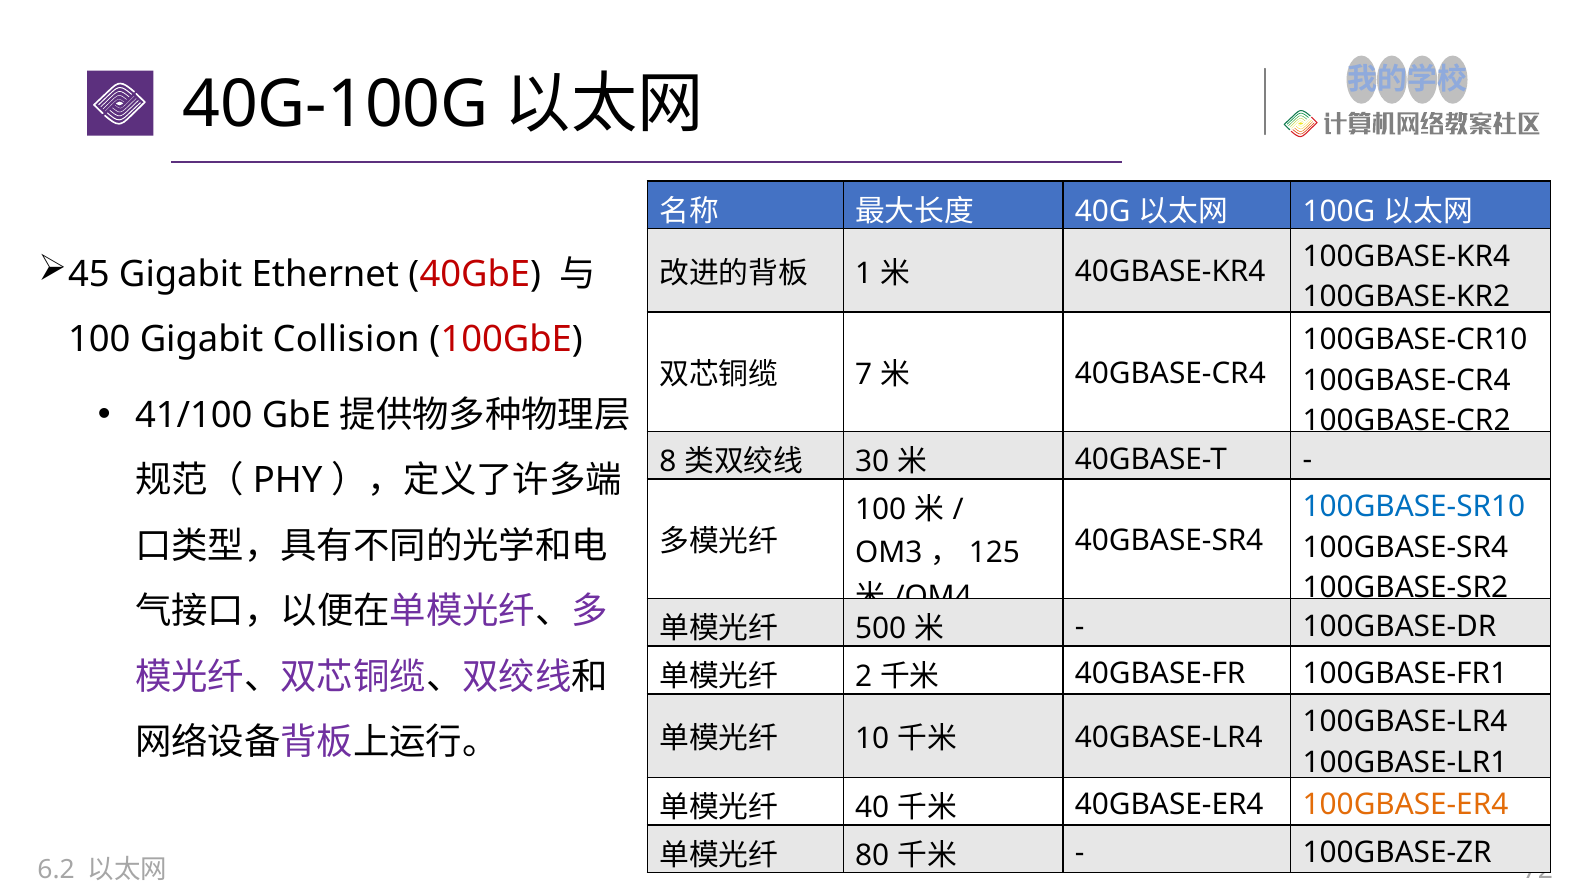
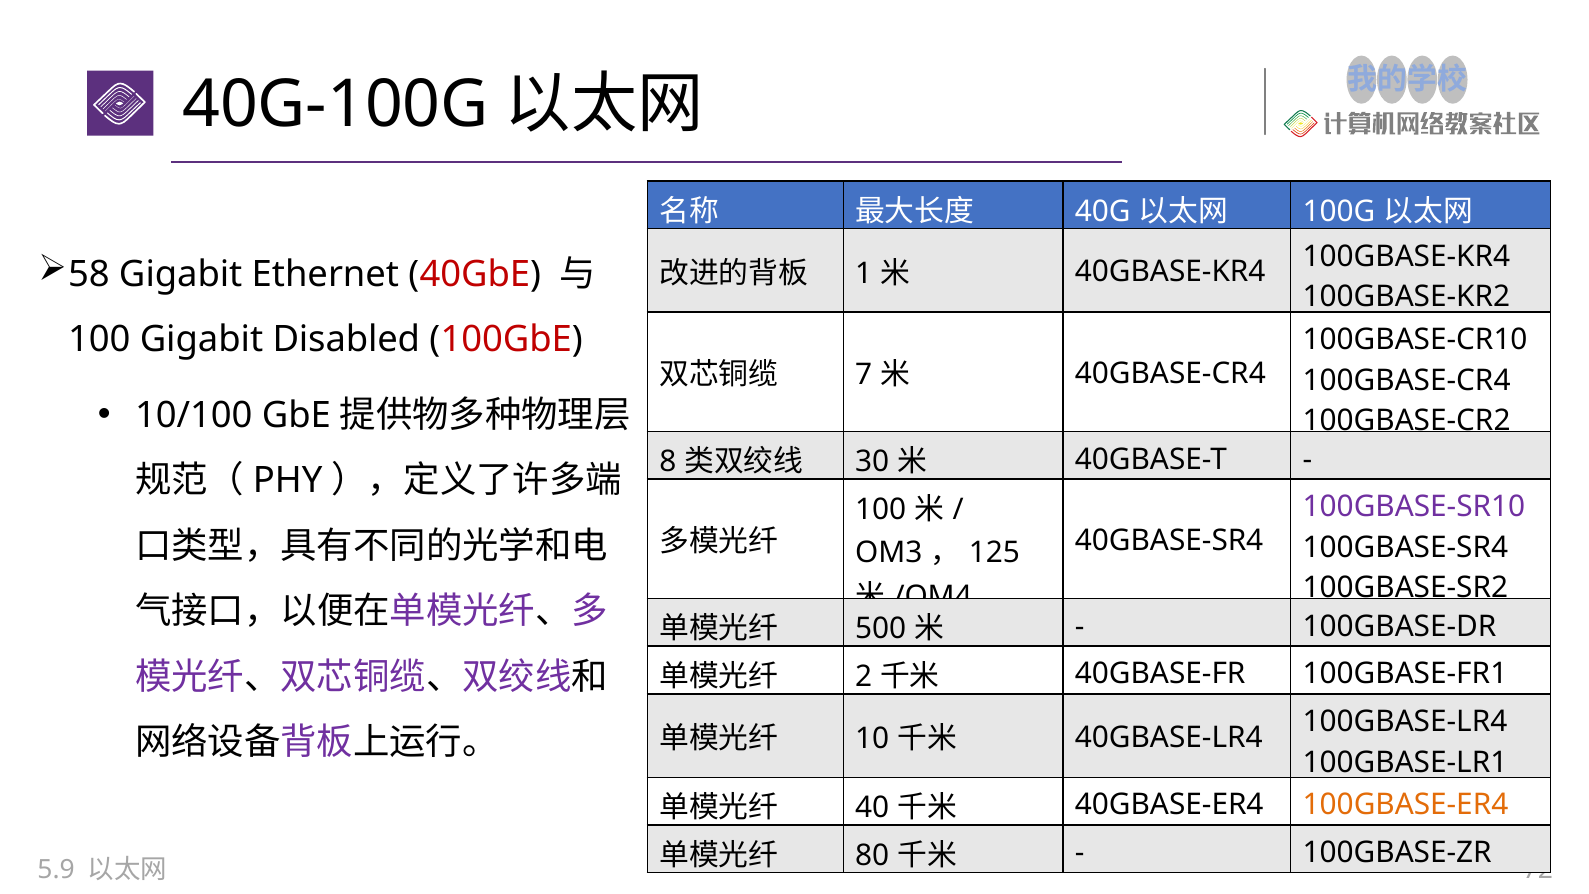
45: 45 -> 58
Collision: Collision -> Disabled
41/100: 41/100 -> 10/100
100GBASE-SR10 colour: blue -> purple
6.2: 6.2 -> 5.9
